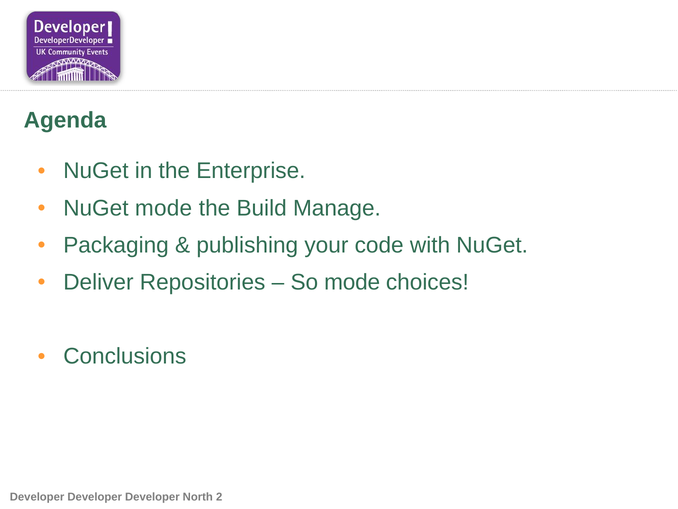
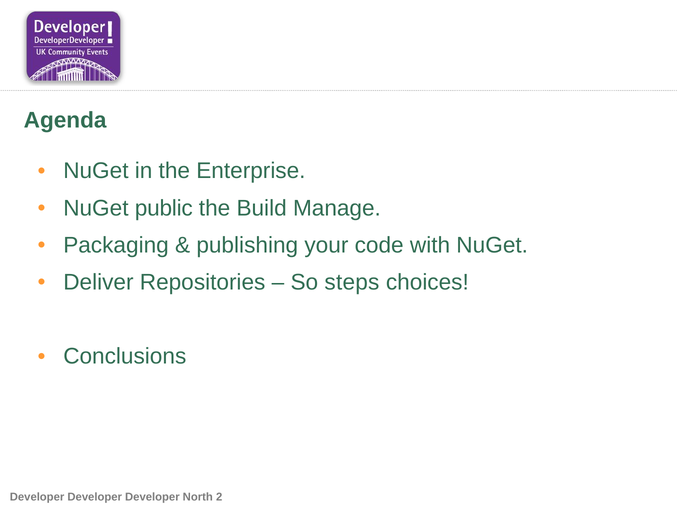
NuGet mode: mode -> public
So mode: mode -> steps
